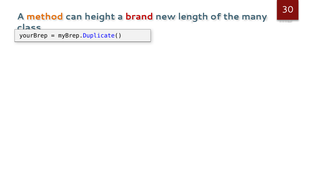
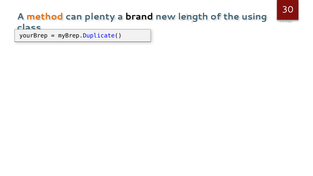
height: height -> plenty
brand colour: red -> black
many: many -> using
